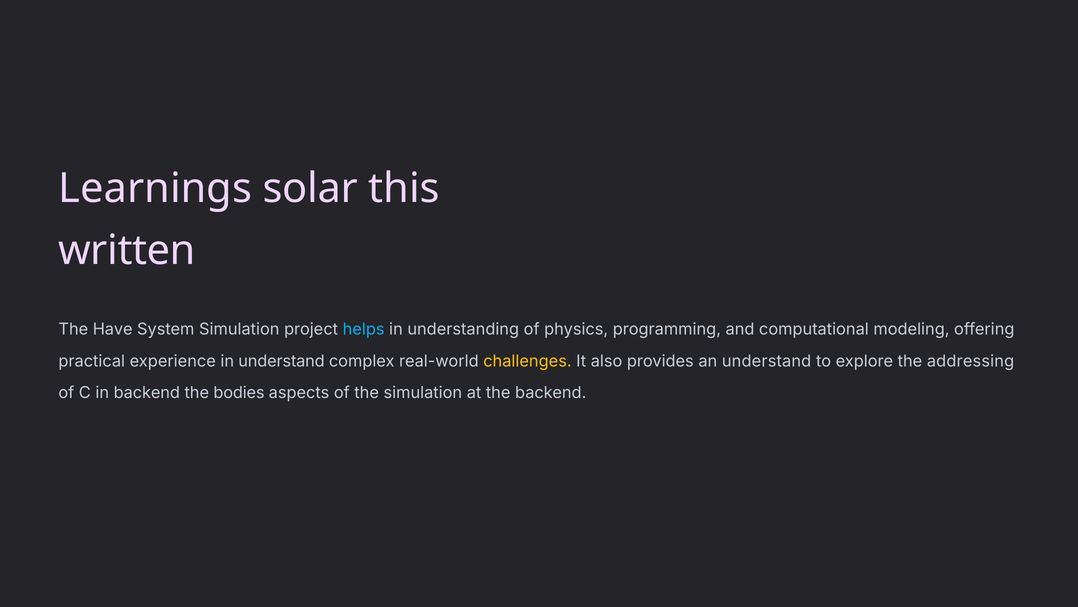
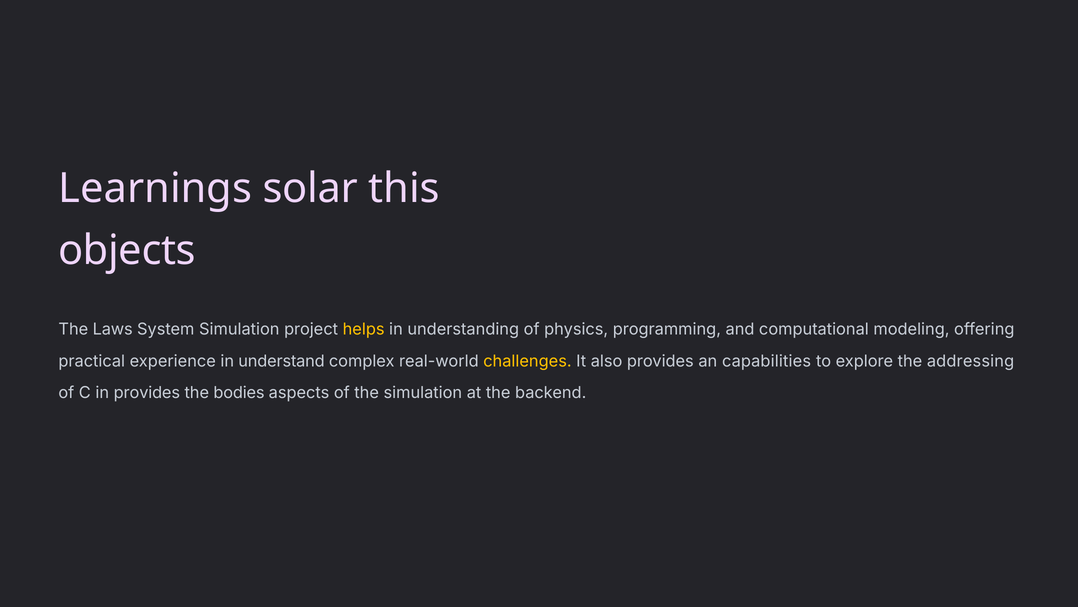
written: written -> objects
Have: Have -> Laws
helps colour: light blue -> yellow
an understand: understand -> capabilities
in backend: backend -> provides
